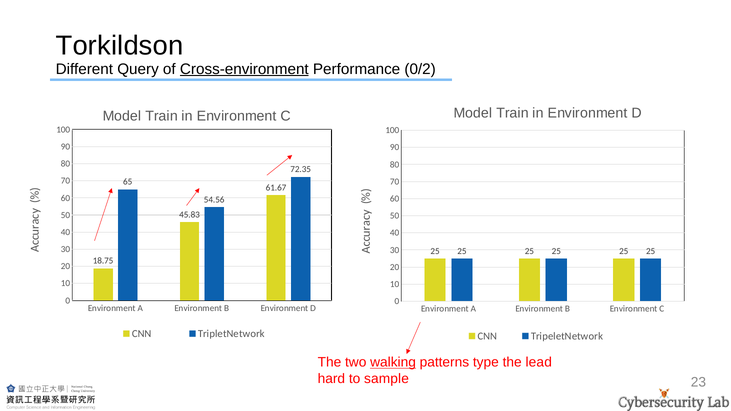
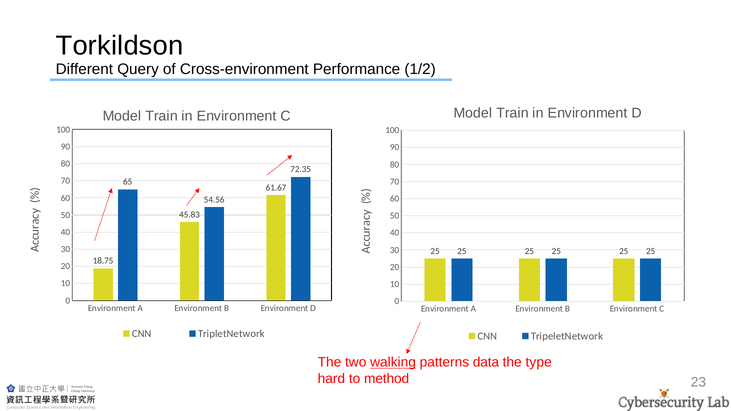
Cross-environment underline: present -> none
0/2: 0/2 -> 1/2
type: type -> data
lead: lead -> type
sample: sample -> method
